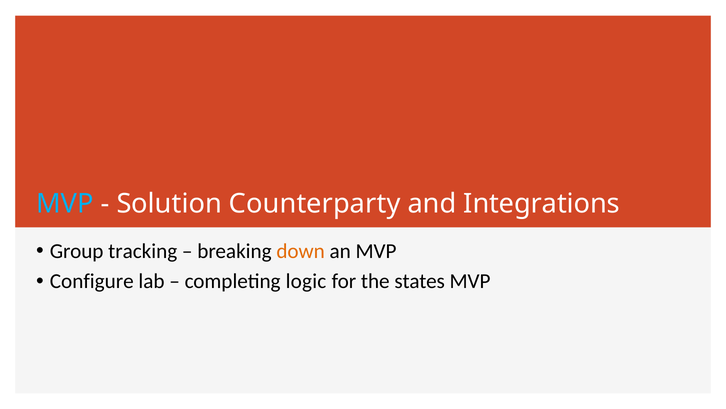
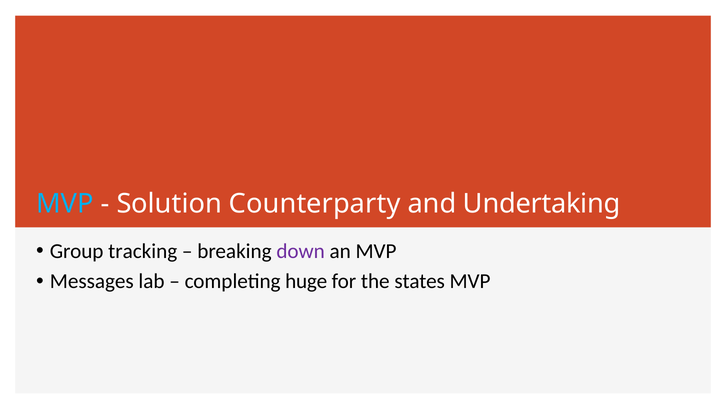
Integrations: Integrations -> Undertaking
down colour: orange -> purple
Configure: Configure -> Messages
logic: logic -> huge
